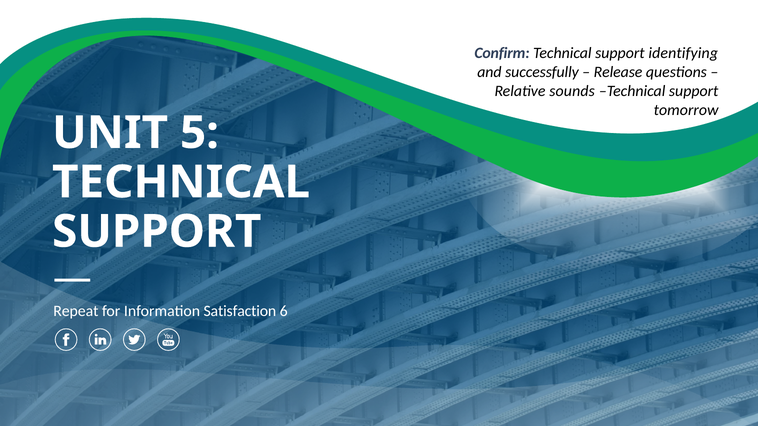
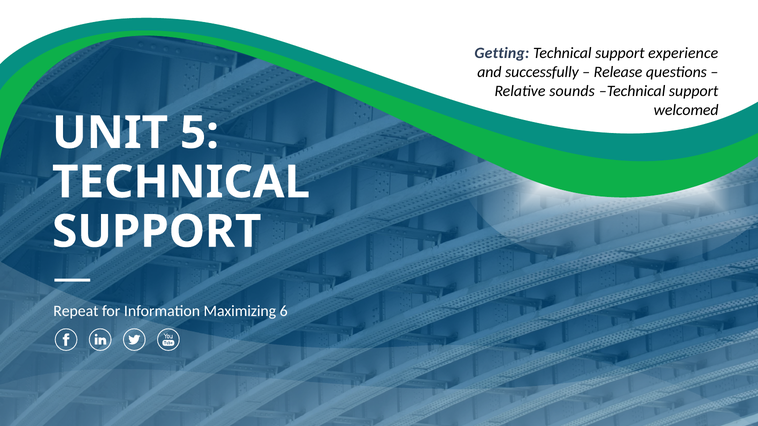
Confirm: Confirm -> Getting
identifying: identifying -> experience
tomorrow: tomorrow -> welcomed
Satisfaction: Satisfaction -> Maximizing
